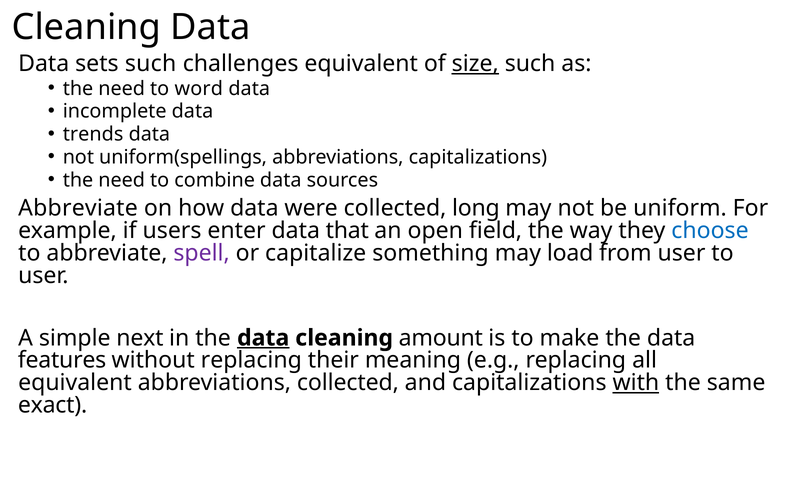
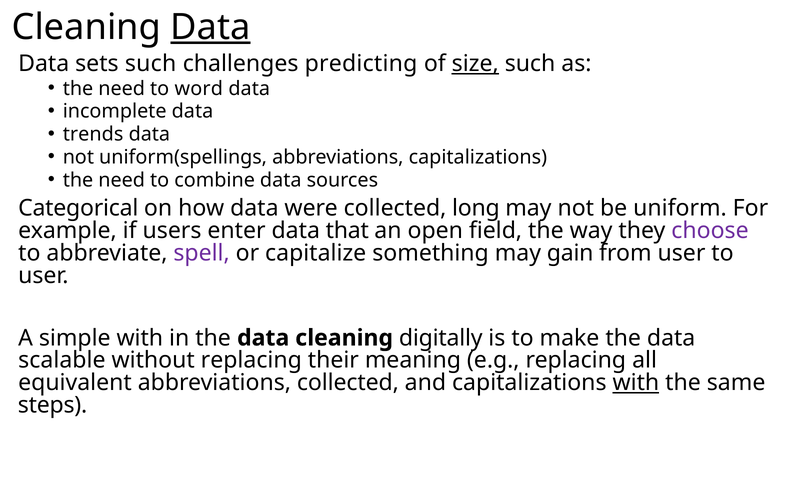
Data at (211, 27) underline: none -> present
challenges equivalent: equivalent -> predicting
Abbreviate at (78, 208): Abbreviate -> Categorical
choose colour: blue -> purple
load: load -> gain
simple next: next -> with
data at (263, 337) underline: present -> none
amount: amount -> digitally
features: features -> scalable
exact: exact -> steps
